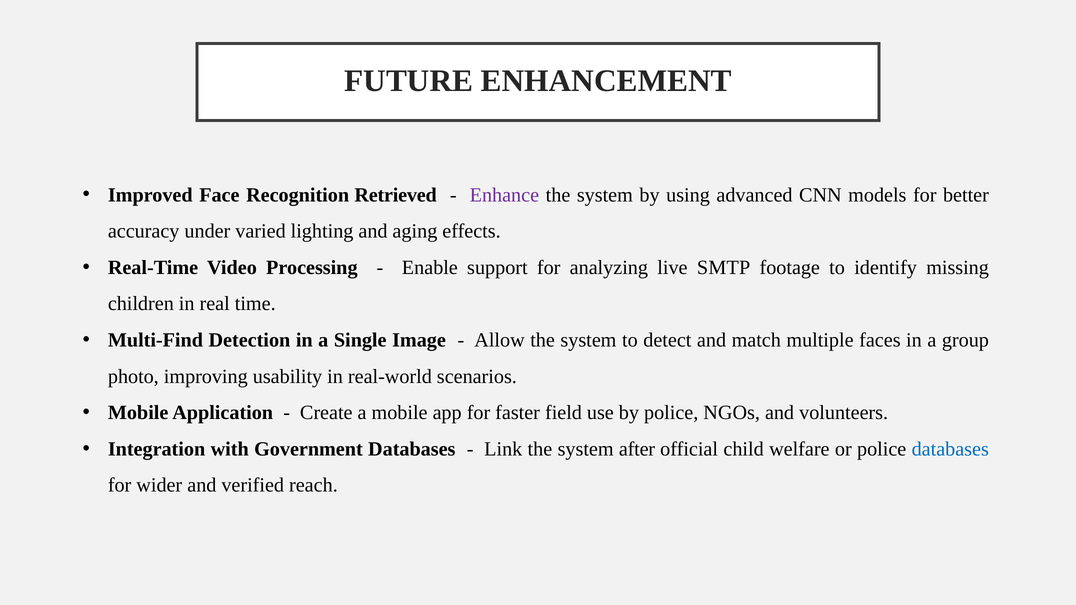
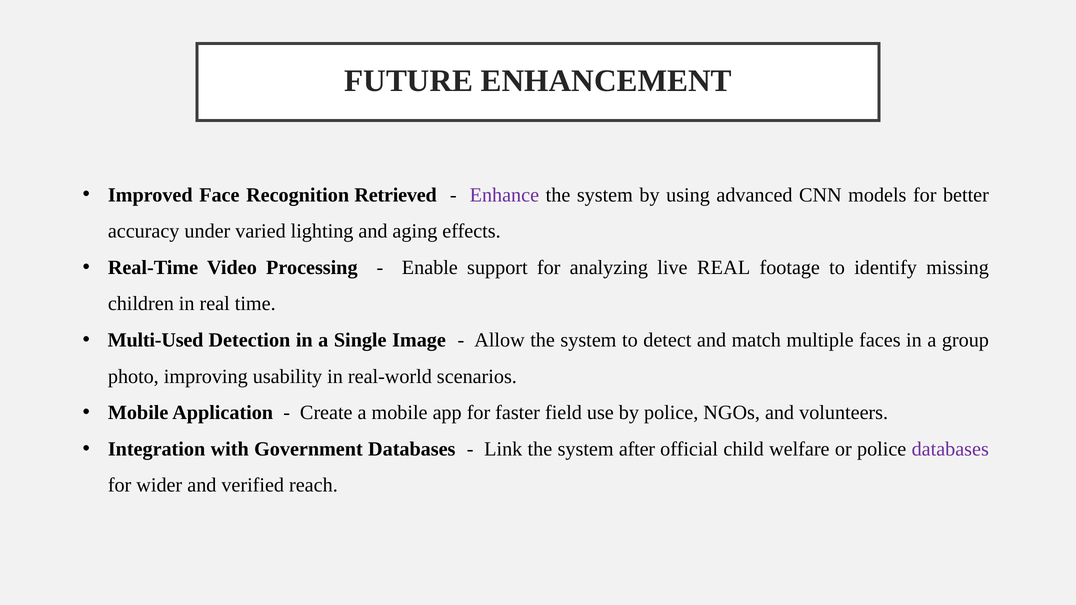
live SMTP: SMTP -> REAL
Multi-Find: Multi-Find -> Multi-Used
databases at (950, 449) colour: blue -> purple
